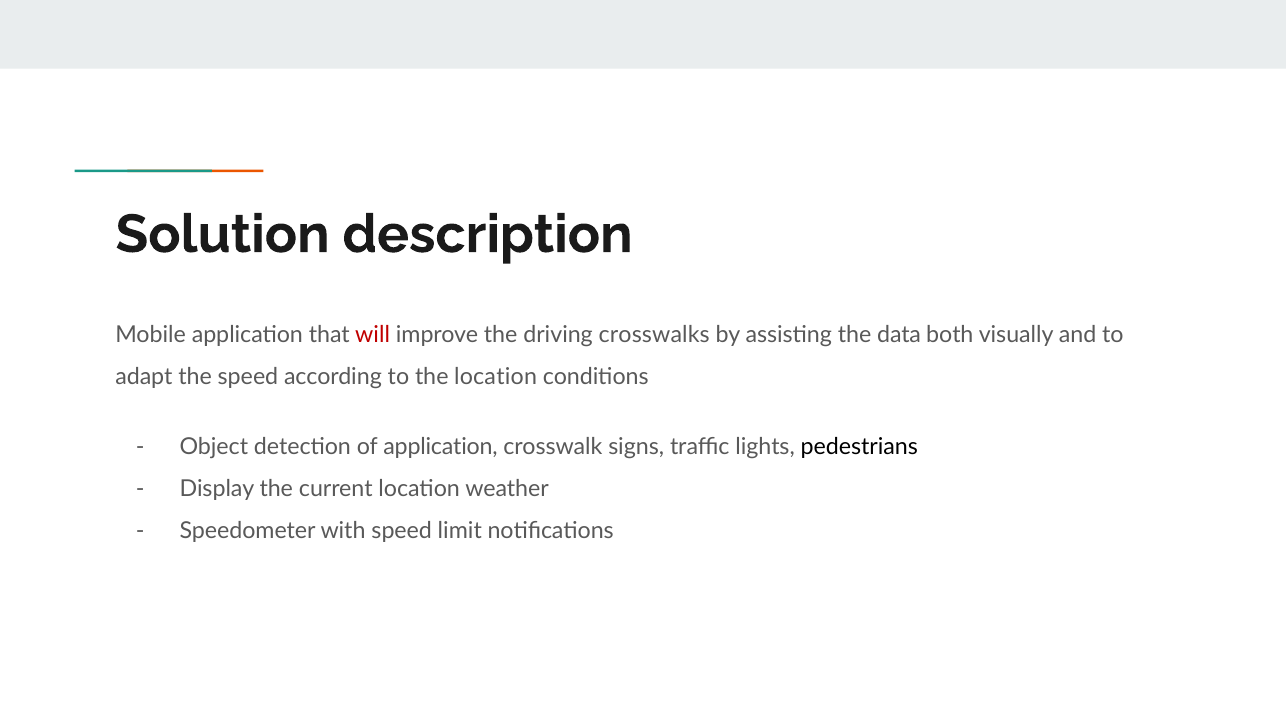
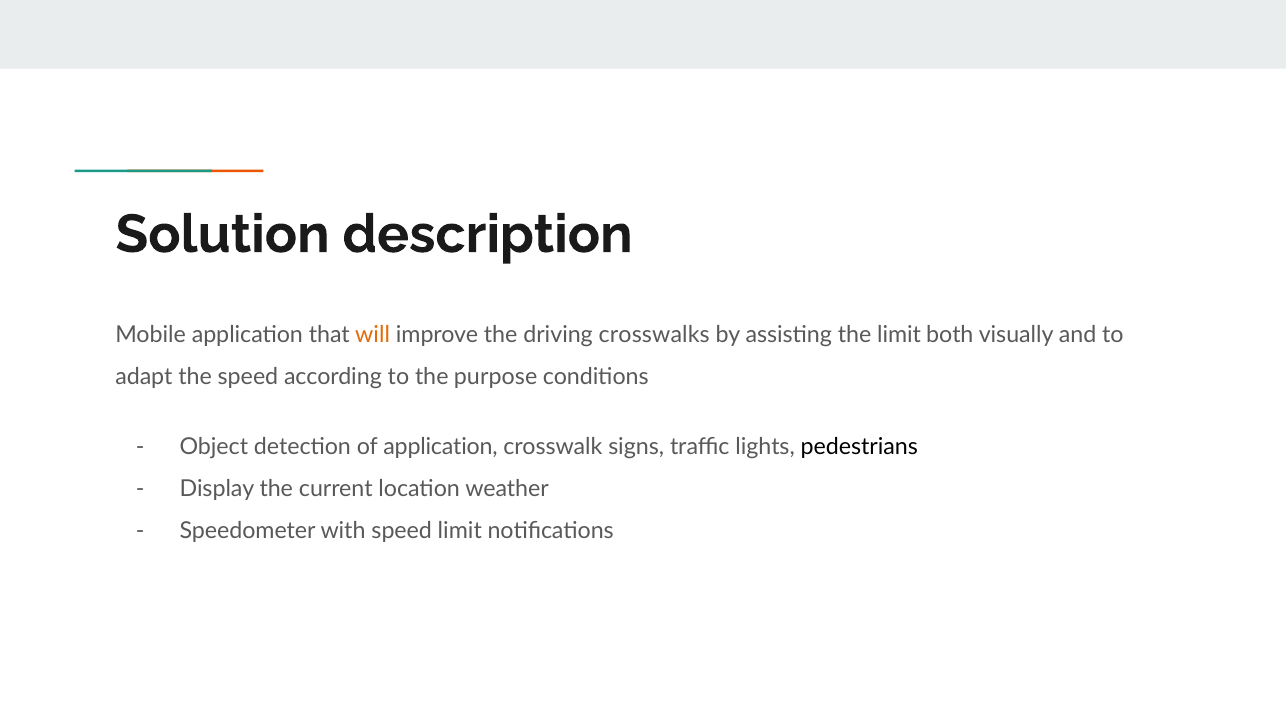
will colour: red -> orange
the data: data -> limit
the location: location -> purpose
